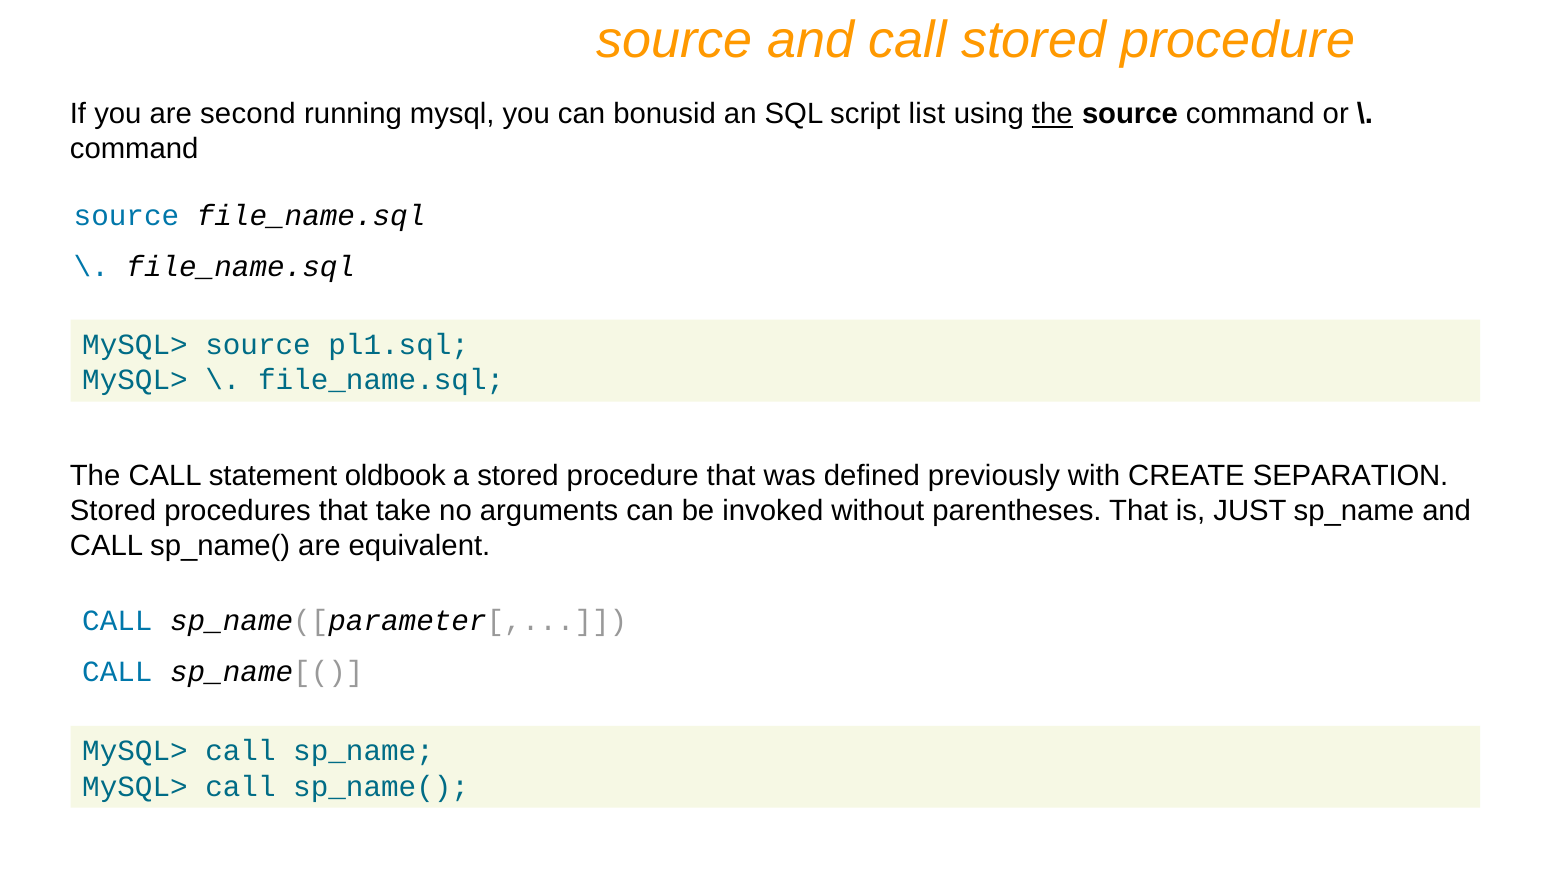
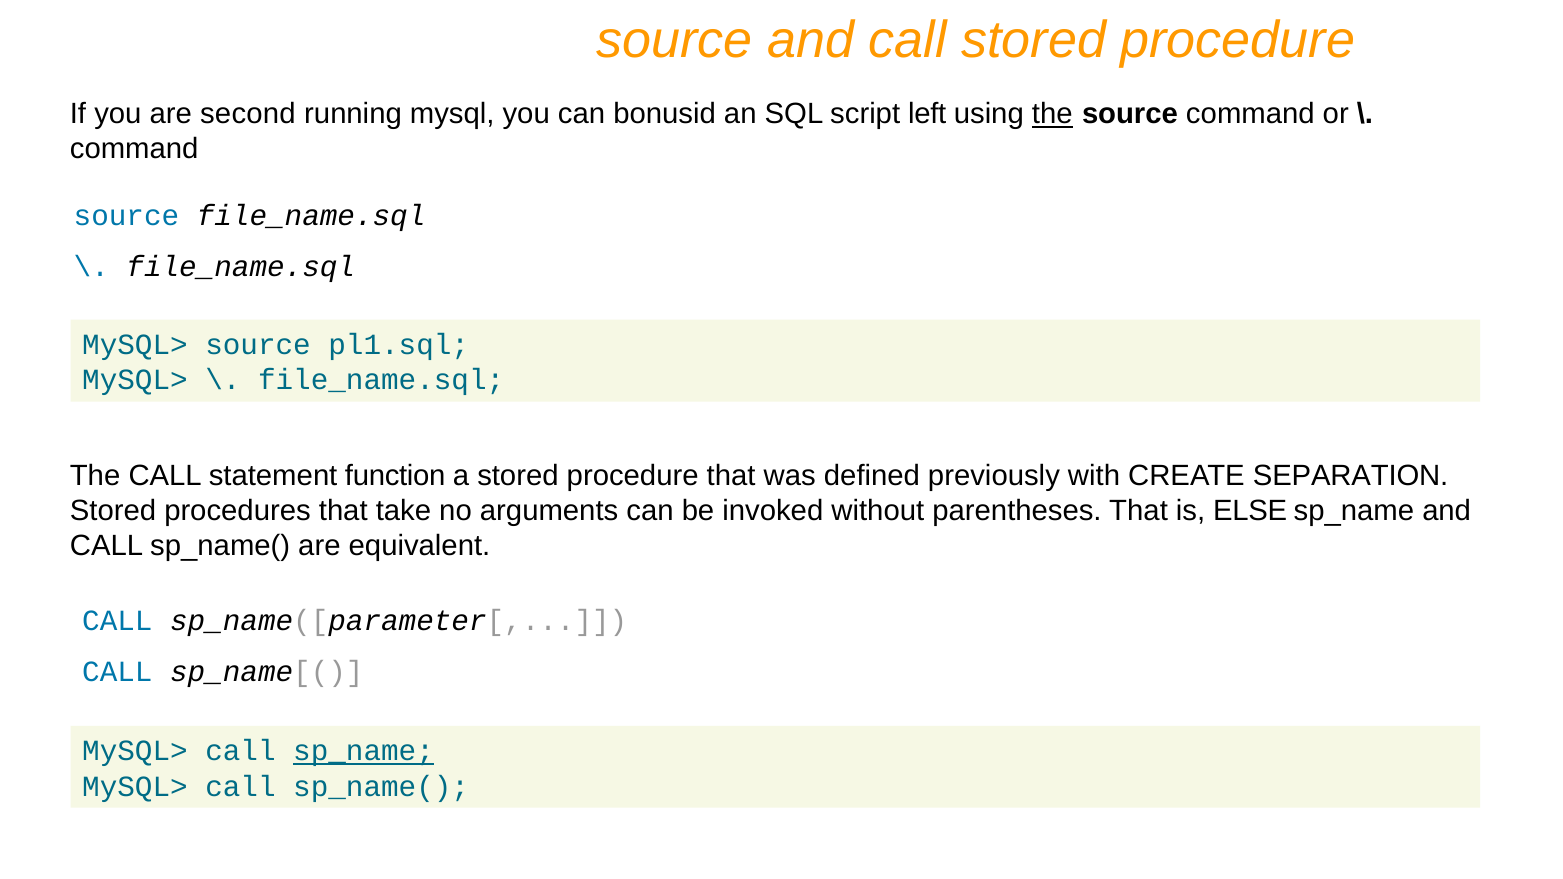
list: list -> left
oldbook: oldbook -> function
JUST: JUST -> ELSE
sp_name at (364, 751) underline: none -> present
